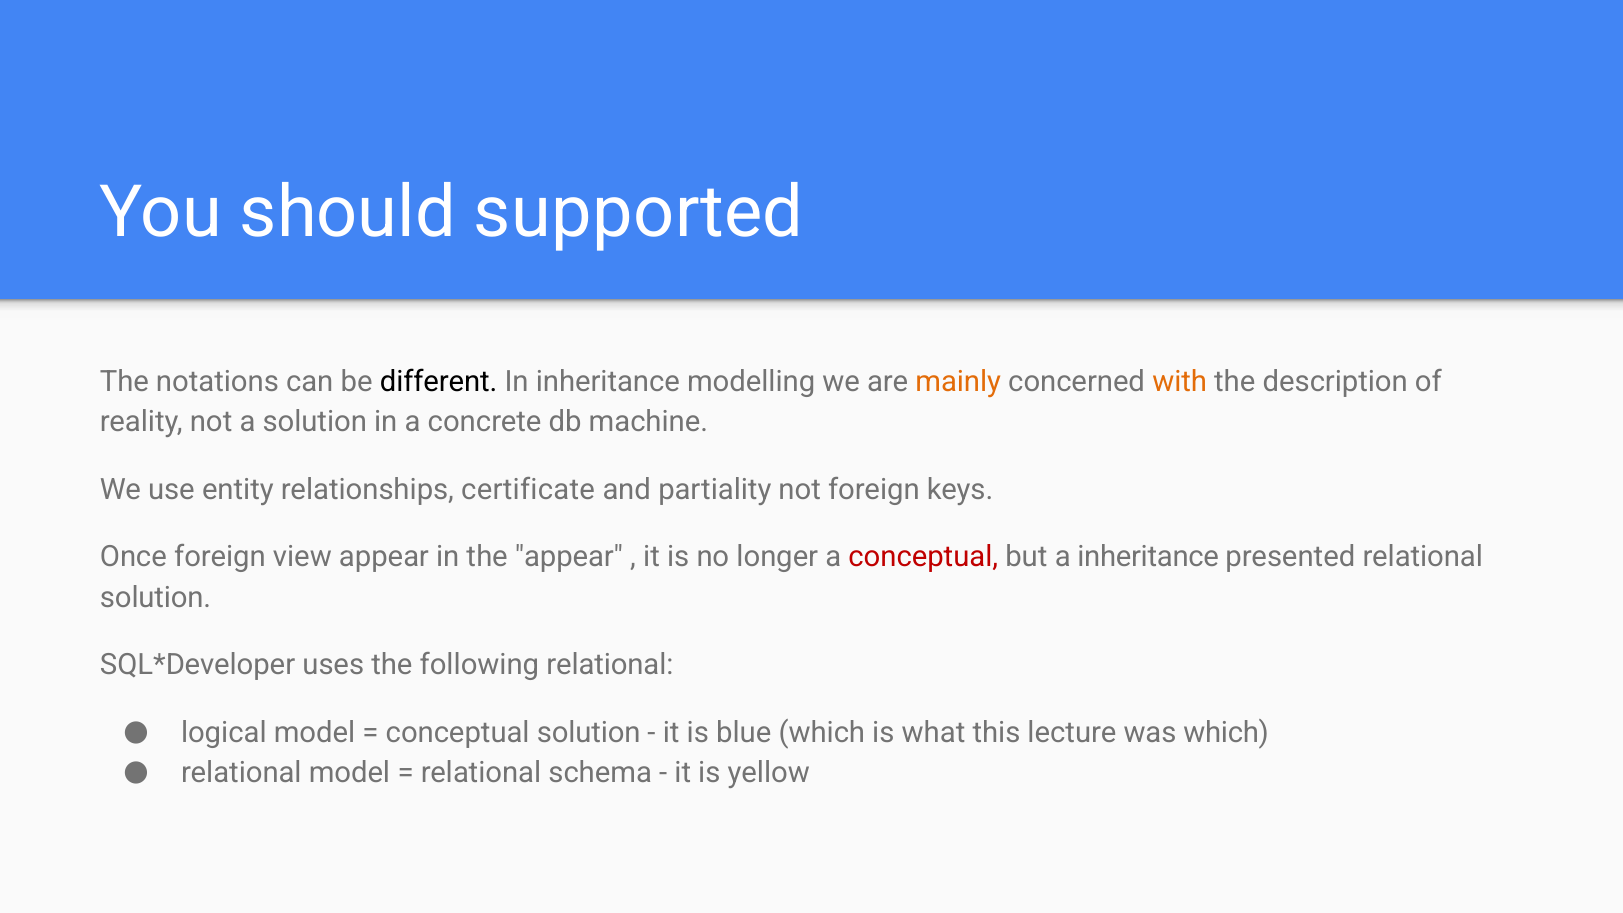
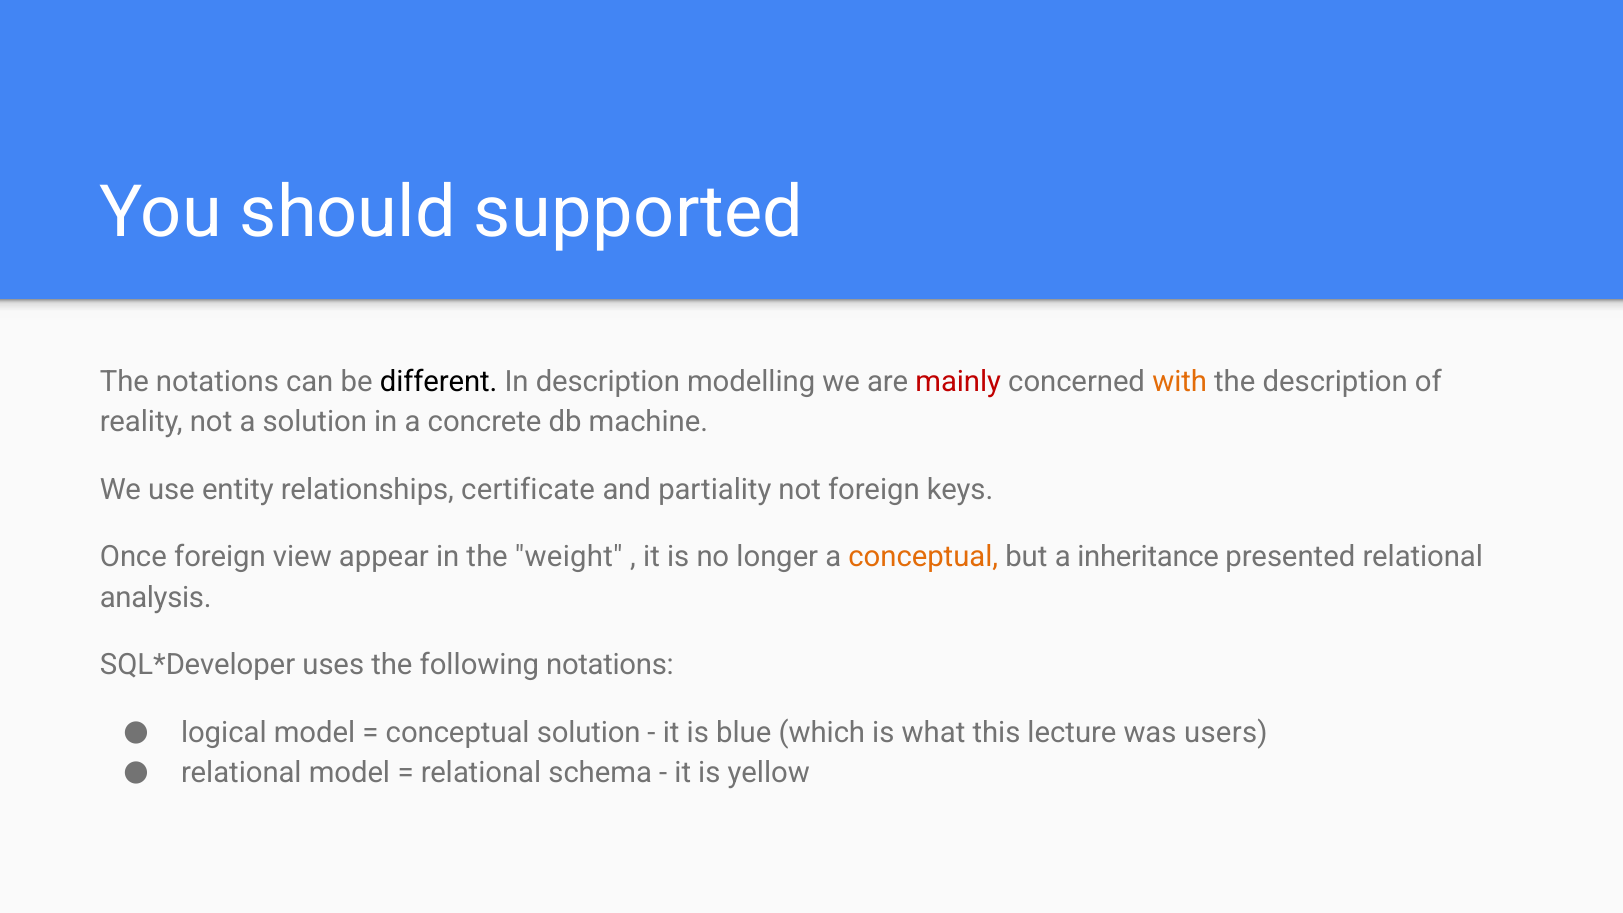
In inheritance: inheritance -> description
mainly colour: orange -> red
the appear: appear -> weight
conceptual at (923, 557) colour: red -> orange
solution at (156, 598): solution -> analysis
following relational: relational -> notations
was which: which -> users
